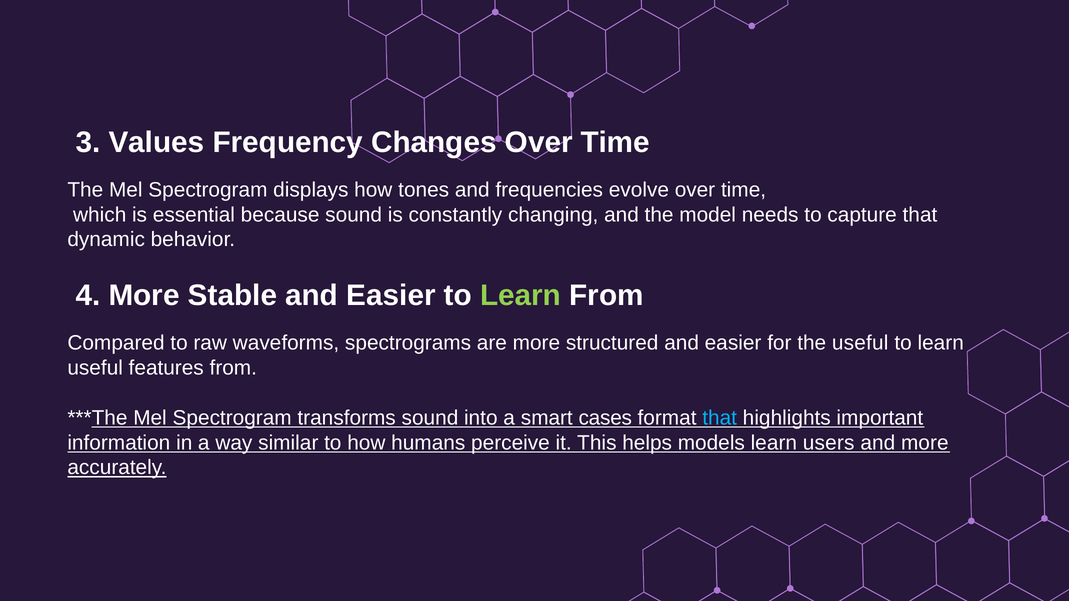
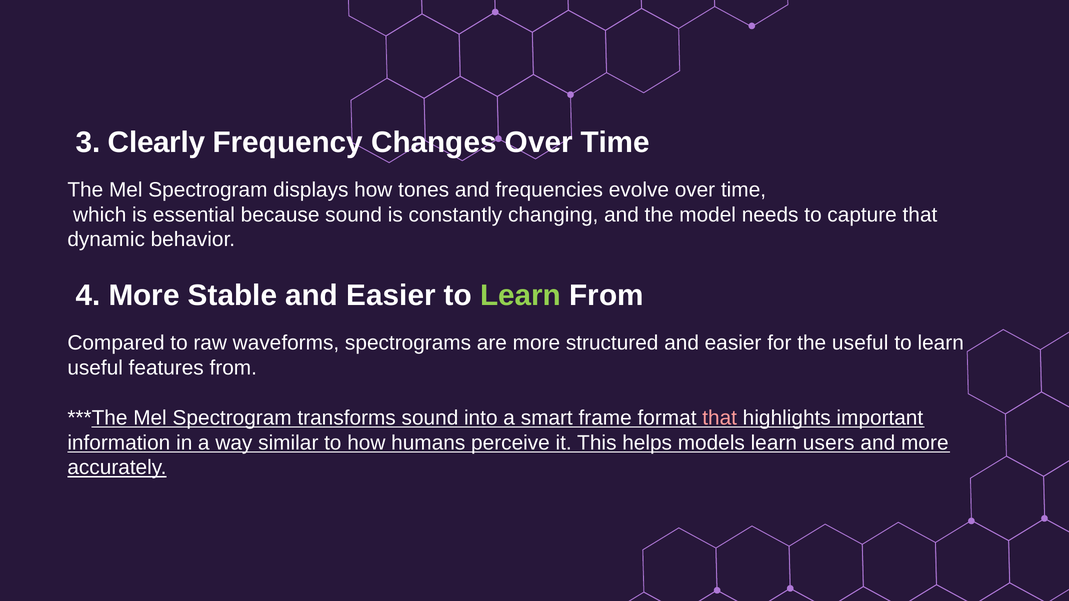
Values: Values -> Clearly
cases: cases -> frame
that at (720, 418) colour: light blue -> pink
